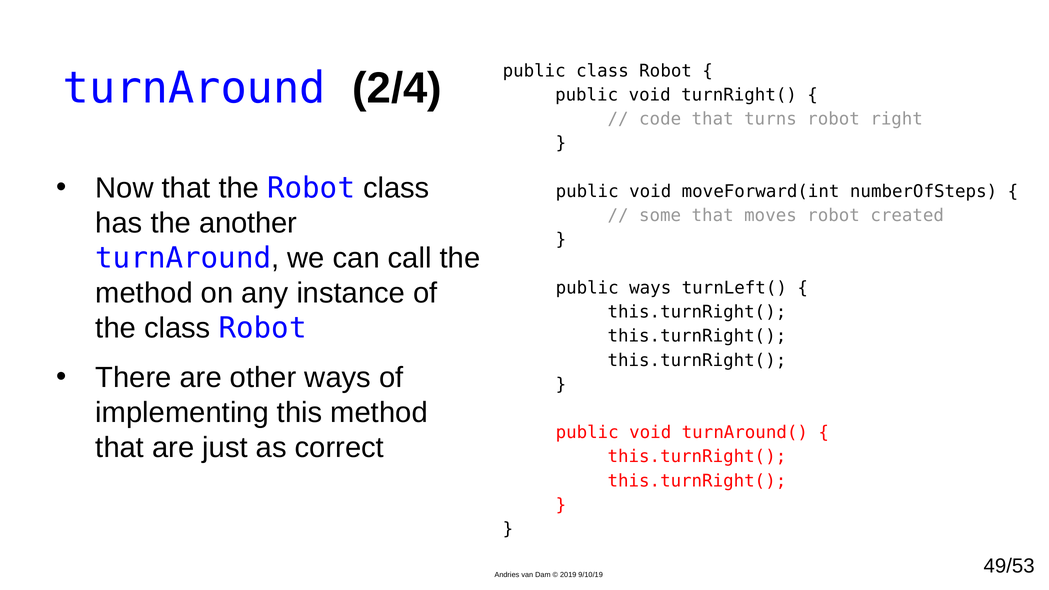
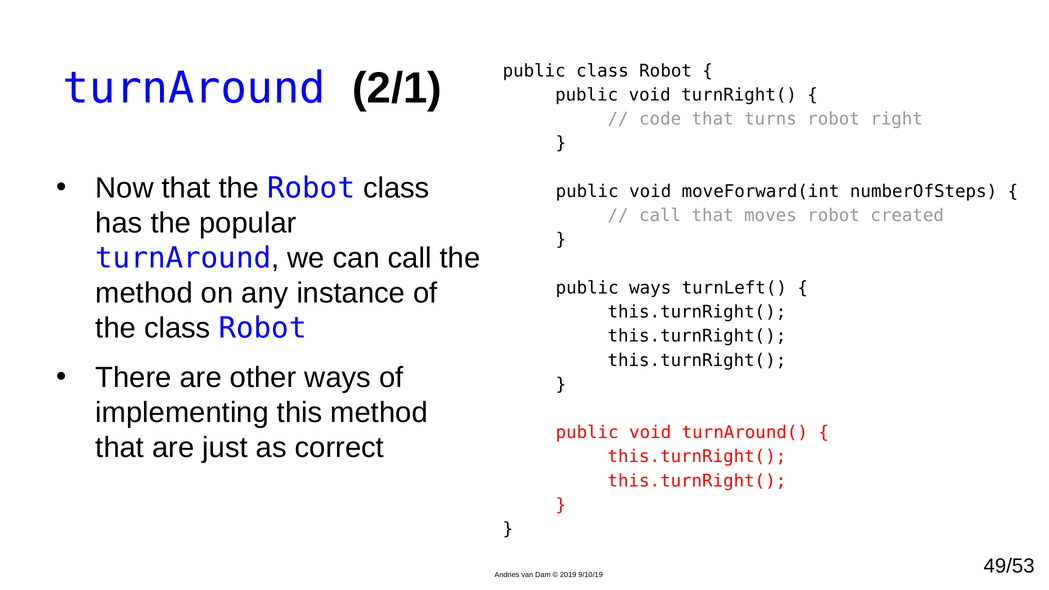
2/4: 2/4 -> 2/1
some at (660, 216): some -> call
another: another -> popular
